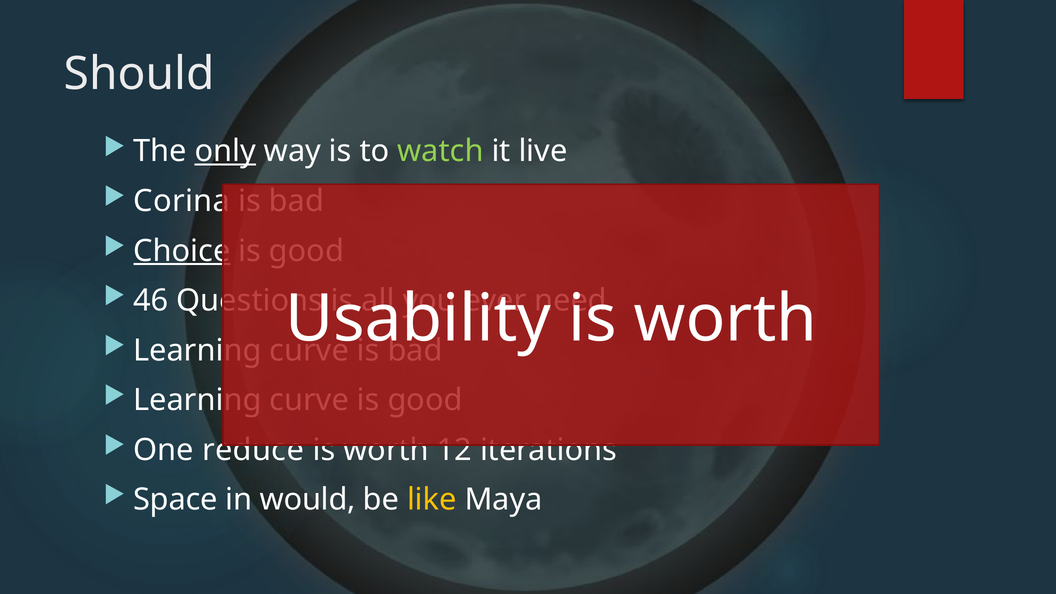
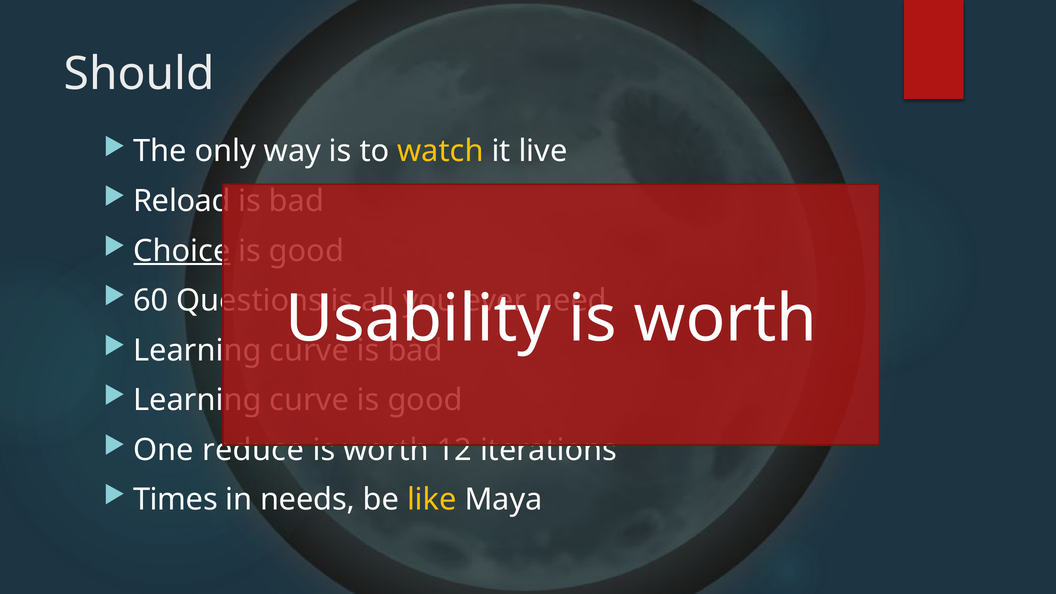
only underline: present -> none
watch colour: light green -> yellow
Corina: Corina -> Reload
46: 46 -> 60
Space: Space -> Times
would: would -> needs
